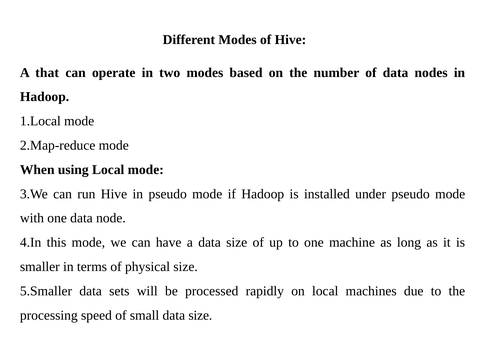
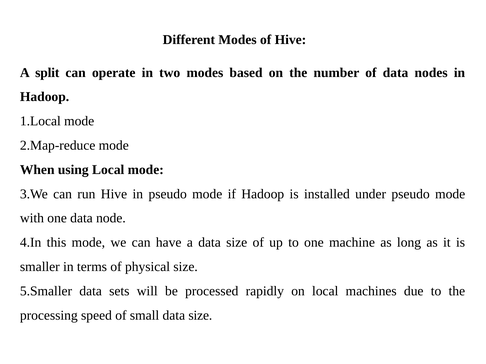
that: that -> split
